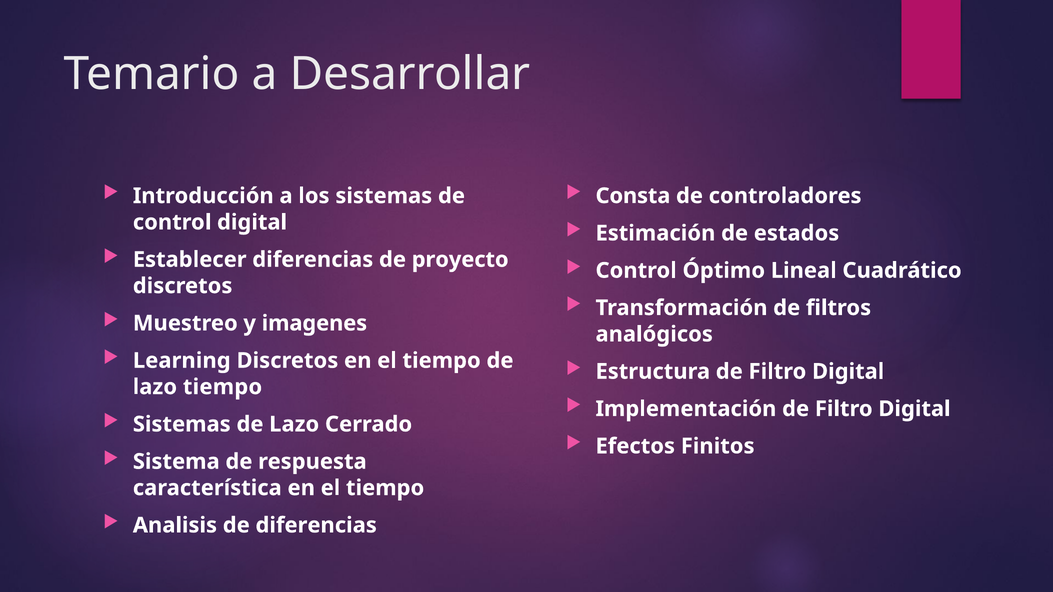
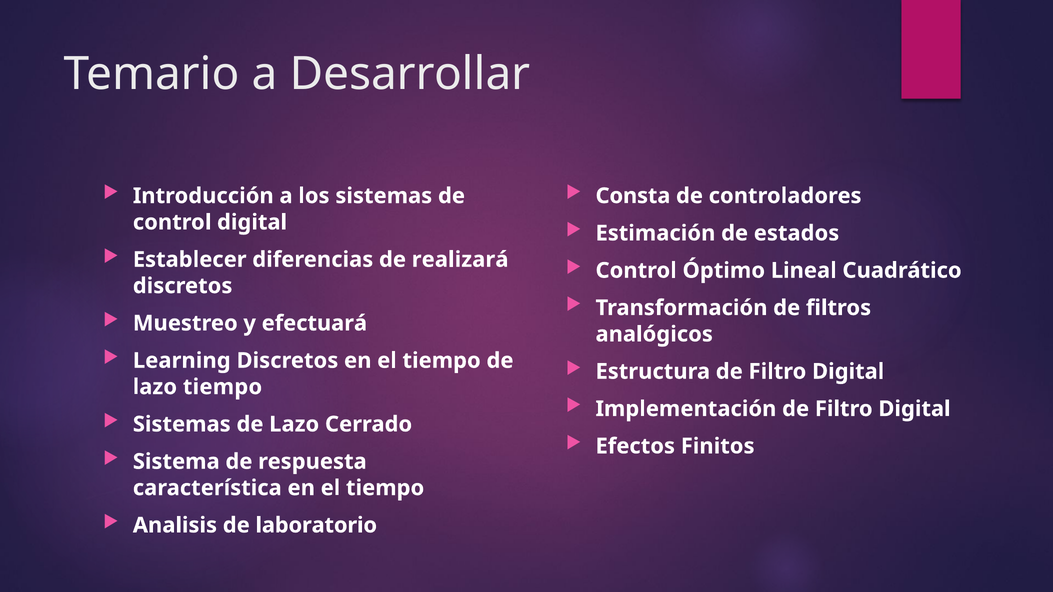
proyecto: proyecto -> realizará
imagenes: imagenes -> efectuará
de diferencias: diferencias -> laboratorio
